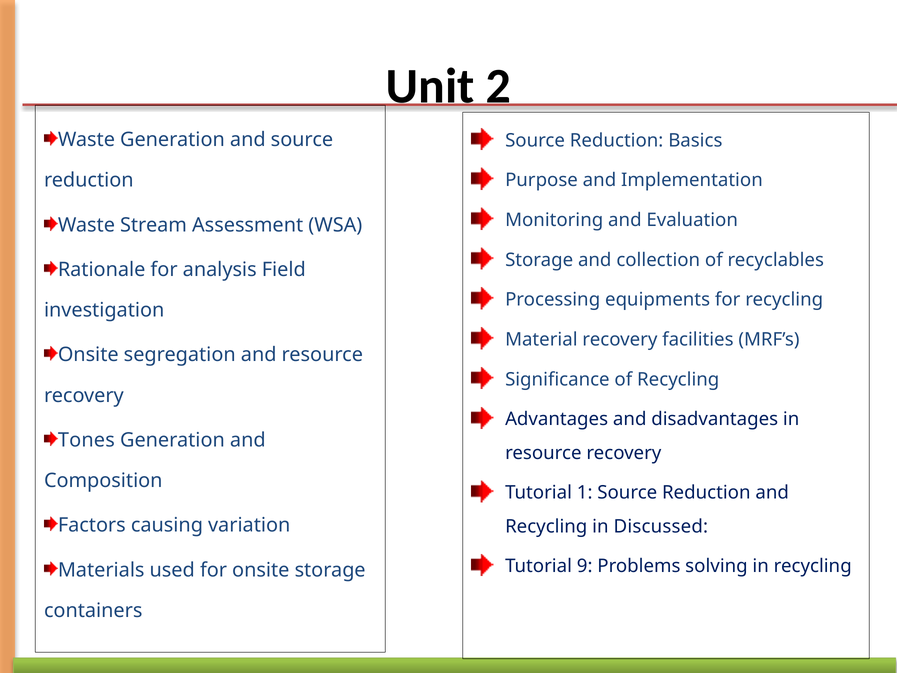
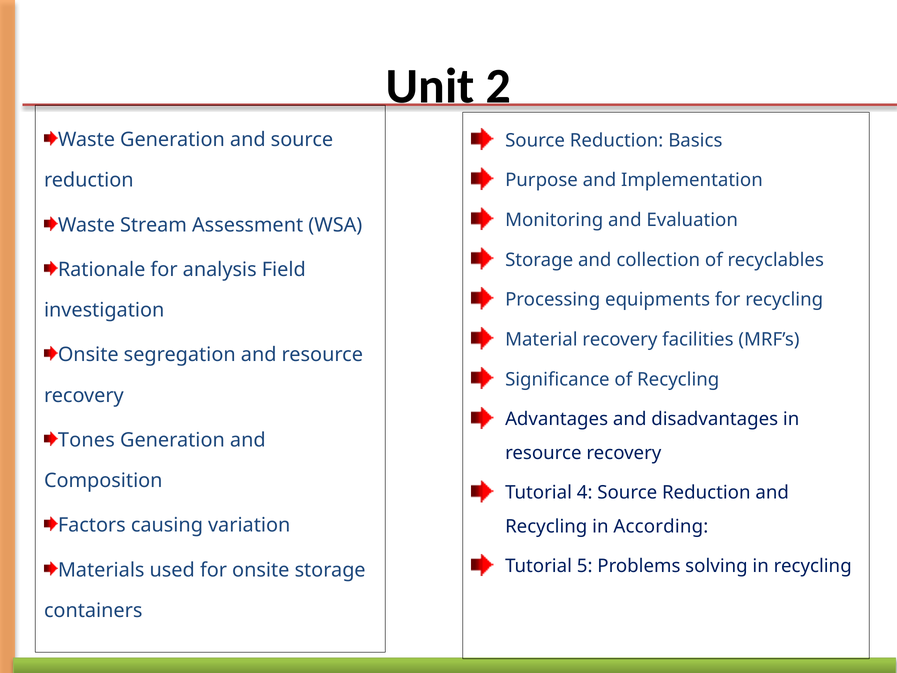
1: 1 -> 4
Discussed: Discussed -> According
9: 9 -> 5
